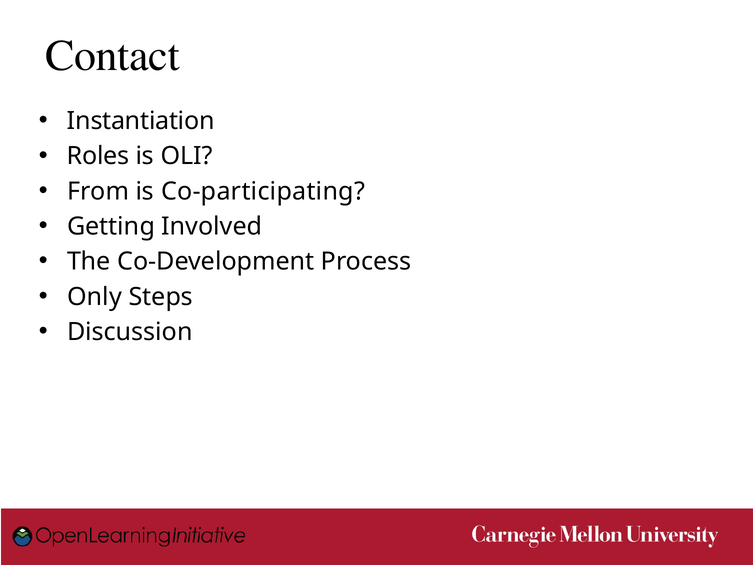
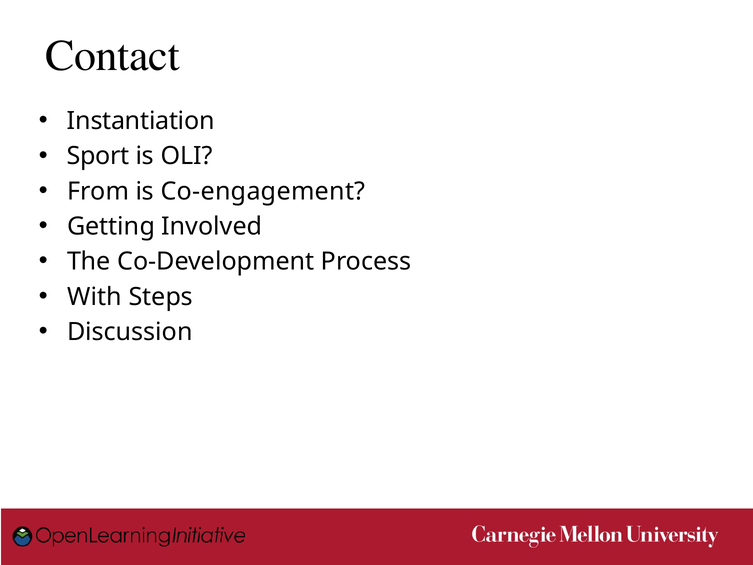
Roles: Roles -> Sport
Co-participating: Co-participating -> Co-engagement
Only: Only -> With
